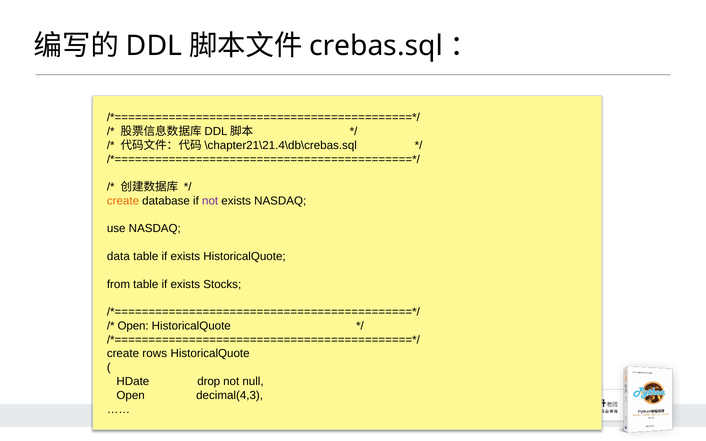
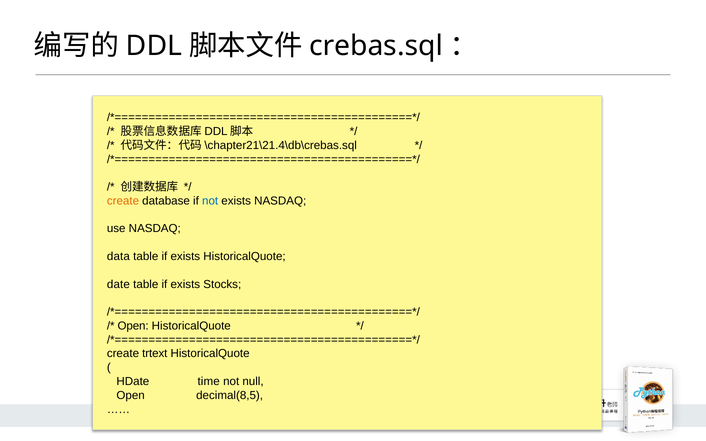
not at (210, 201) colour: purple -> blue
from: from -> date
rows: rows -> trtext
drop: drop -> time
decimal(4,3: decimal(4,3 -> decimal(8,5
